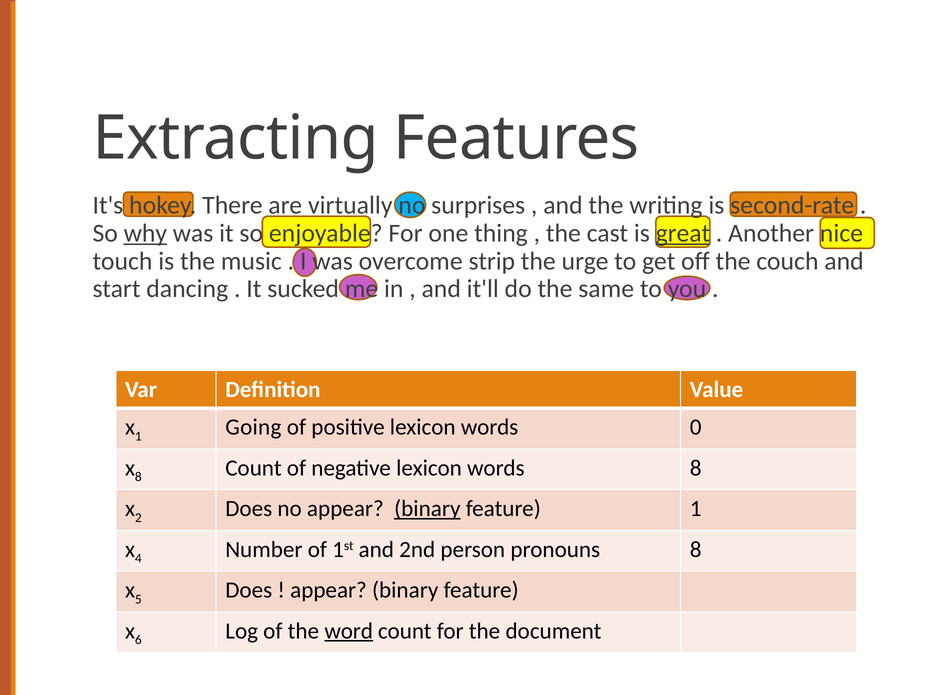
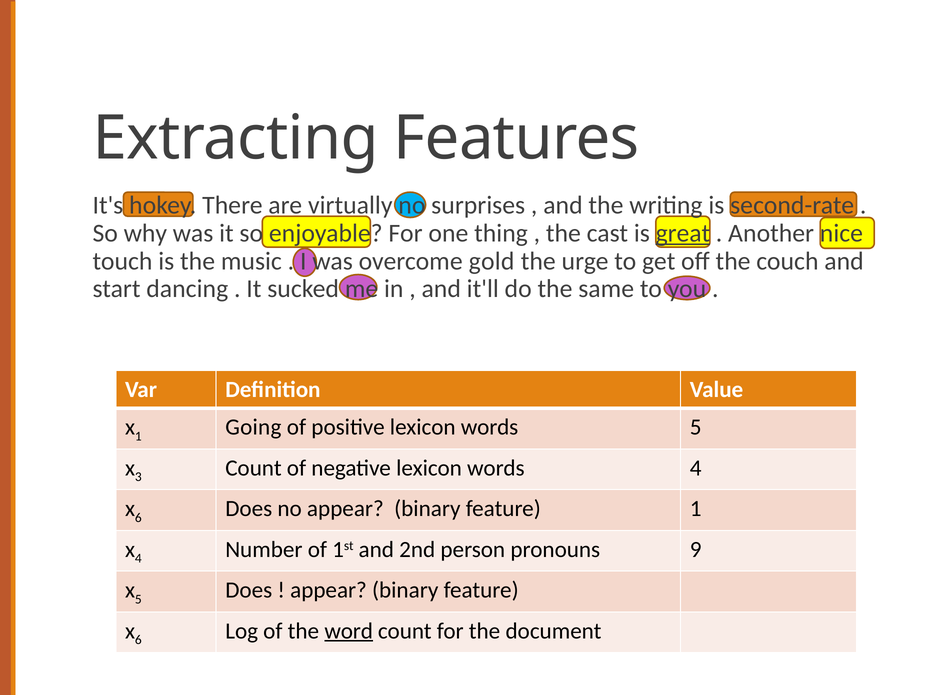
why underline: present -> none
strip: strip -> gold
words 0: 0 -> 5
8 at (138, 477): 8 -> 3
words 8: 8 -> 4
2 at (138, 517): 2 -> 6
binary at (427, 508) underline: present -> none
pronouns 8: 8 -> 9
